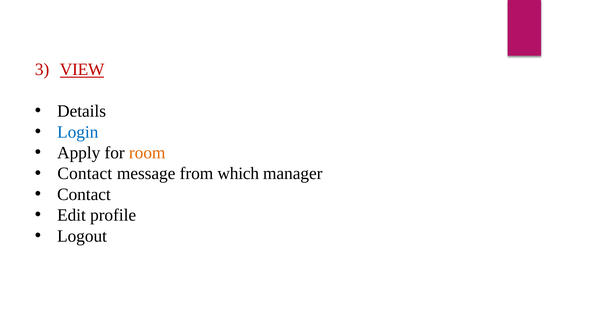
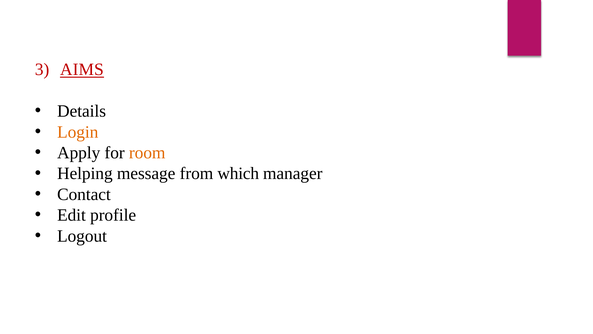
VIEW: VIEW -> AIMS
Login colour: blue -> orange
Contact at (85, 173): Contact -> Helping
